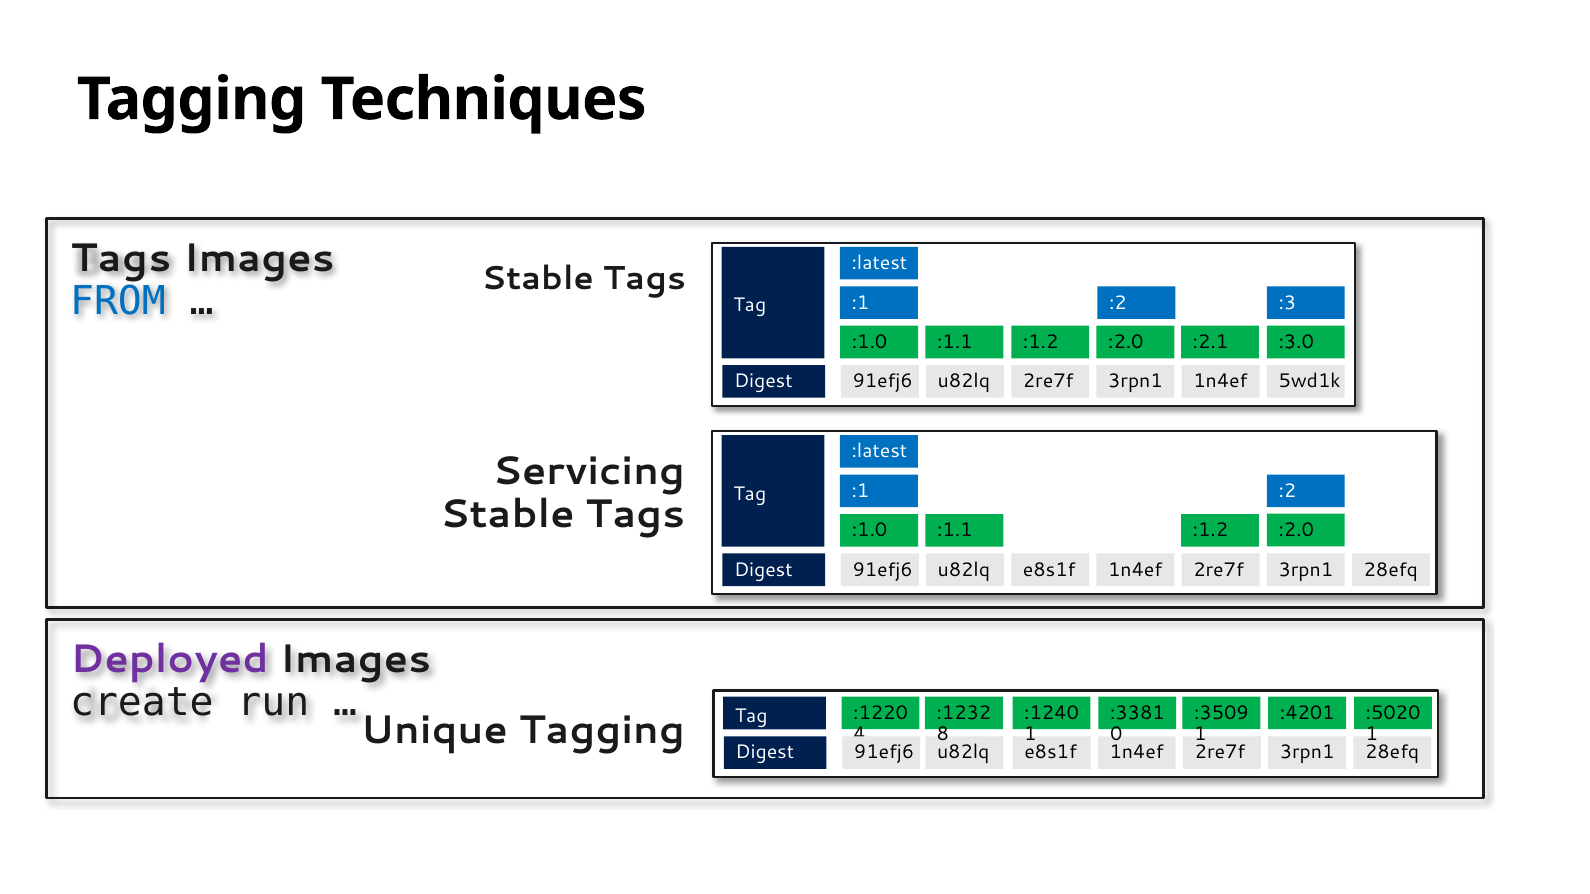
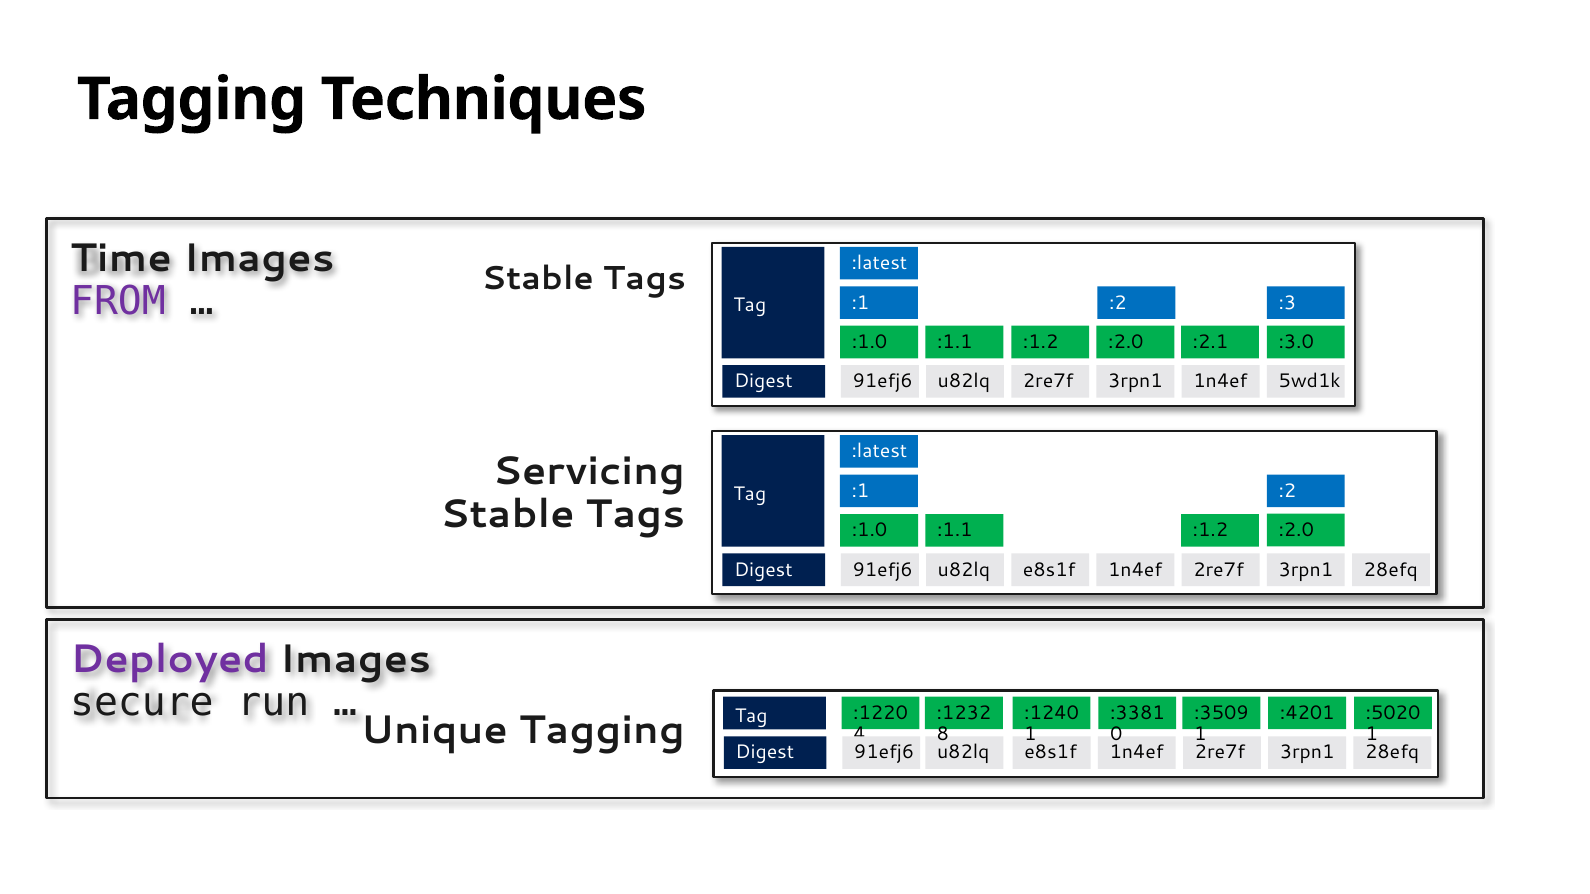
Tags at (121, 259): Tags -> Time
FROM colour: blue -> purple
create: create -> secure
